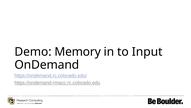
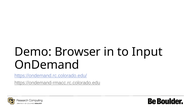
Memory: Memory -> Browser
